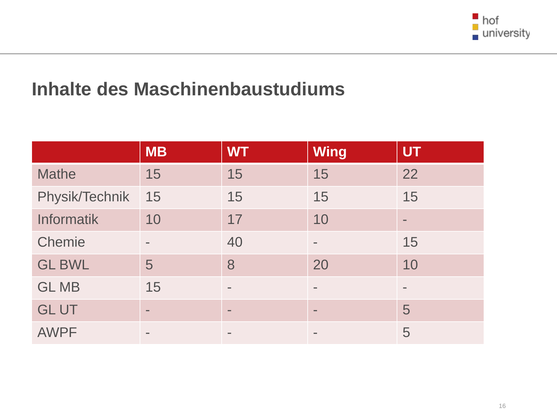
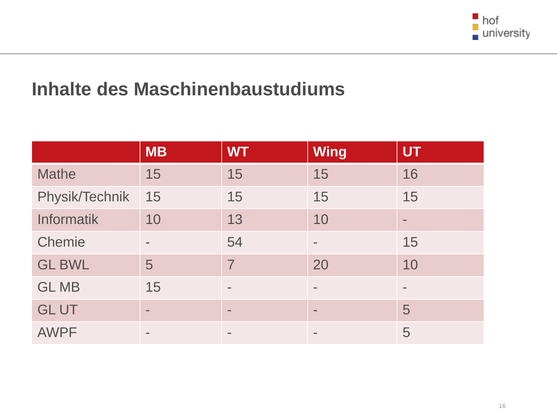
15 22: 22 -> 16
17: 17 -> 13
40: 40 -> 54
8: 8 -> 7
